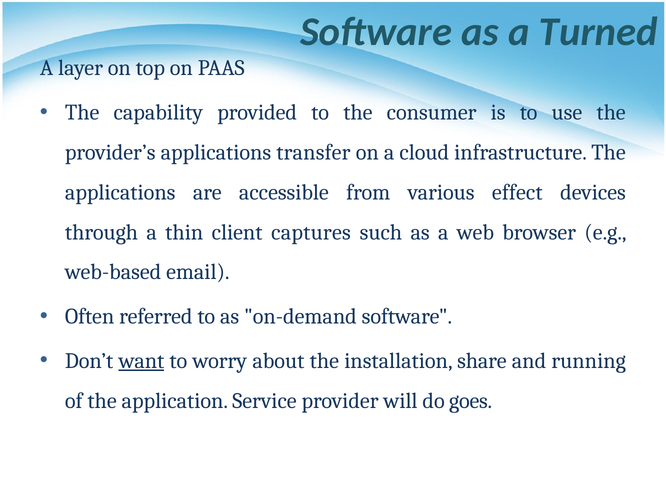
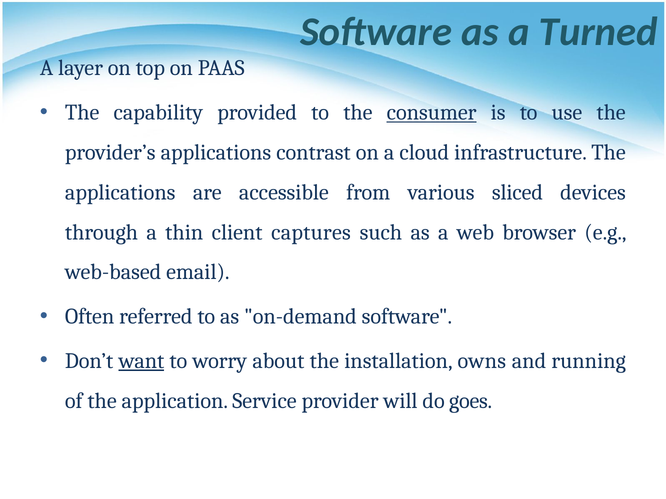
consumer underline: none -> present
transfer: transfer -> contrast
effect: effect -> sliced
share: share -> owns
